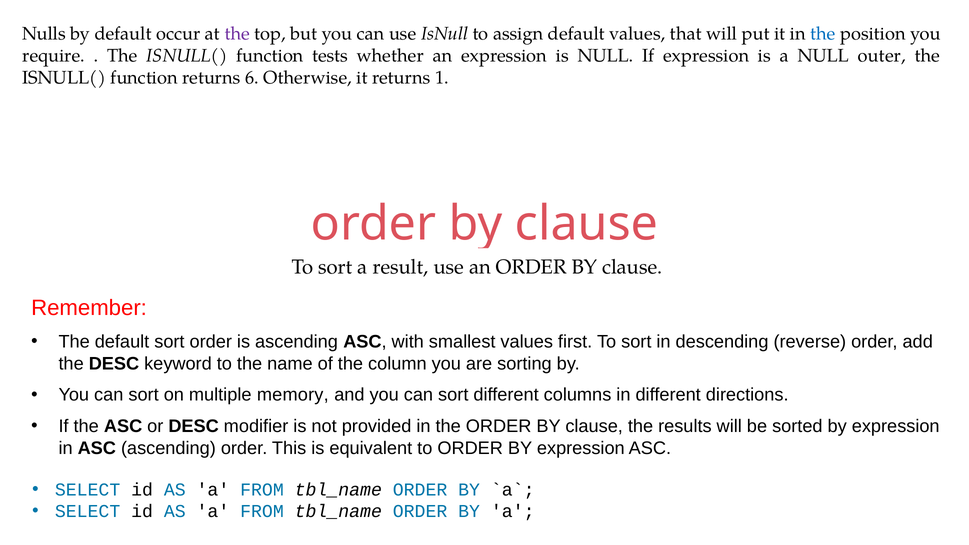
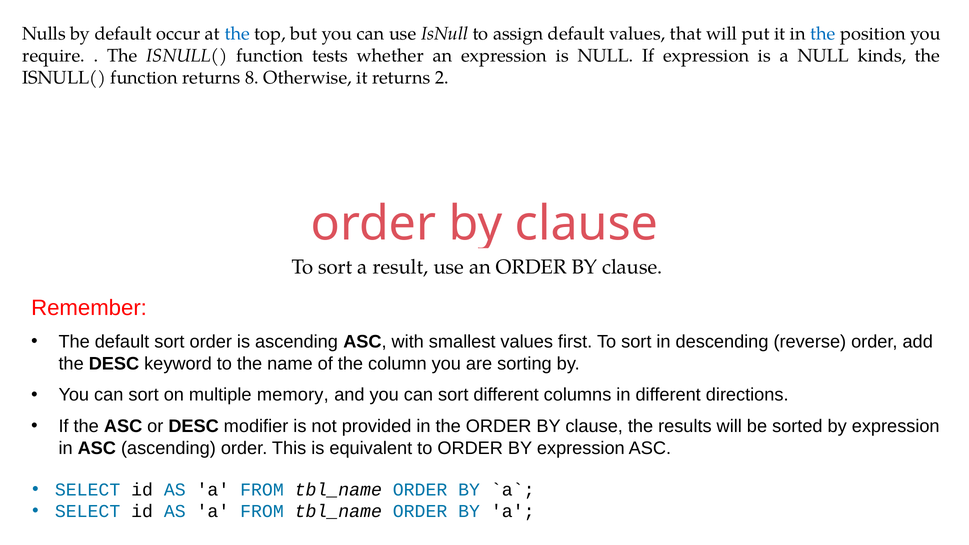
the at (237, 34) colour: purple -> blue
outer: outer -> kinds
6: 6 -> 8
1: 1 -> 2
